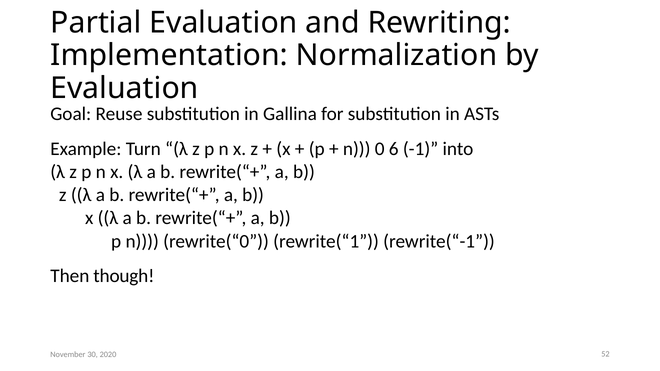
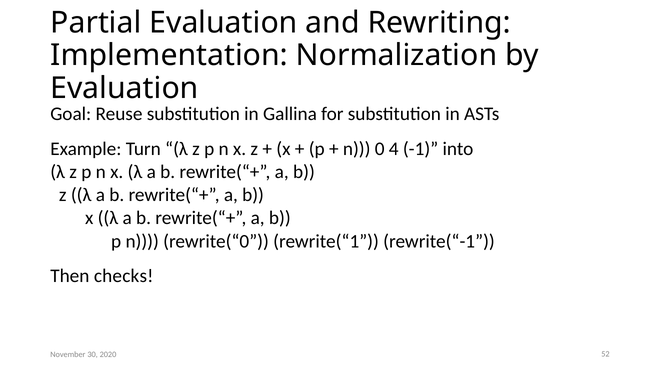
6: 6 -> 4
though: though -> checks
